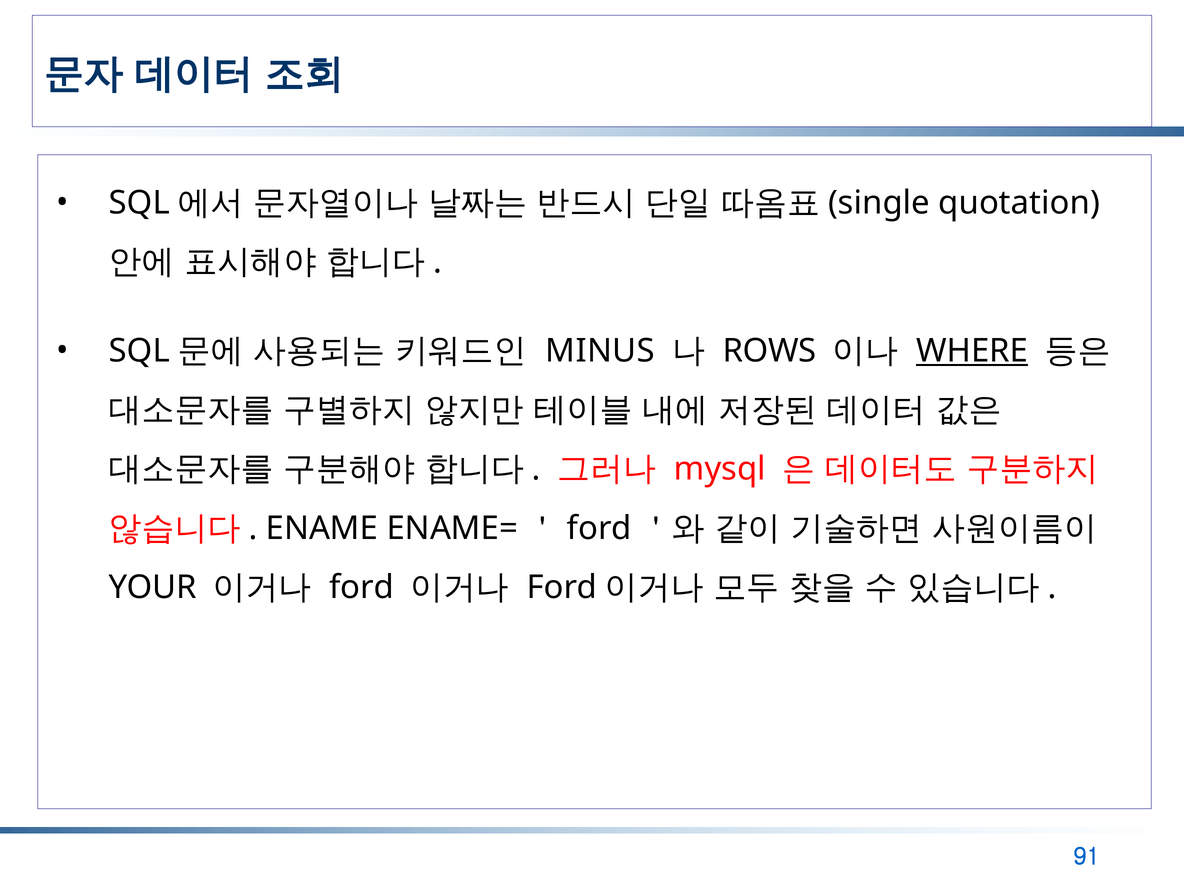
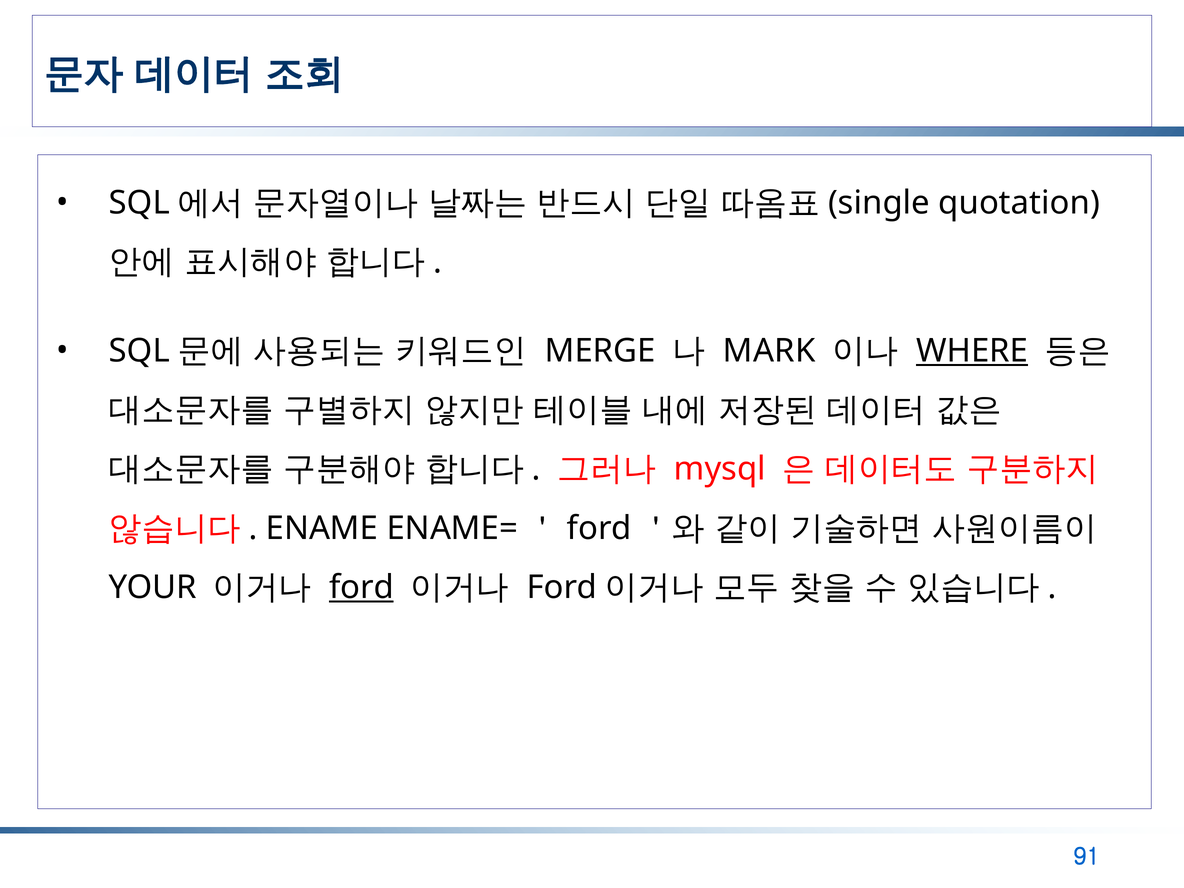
MINUS: MINUS -> MERGE
ROWS: ROWS -> MARK
ford underline: none -> present
